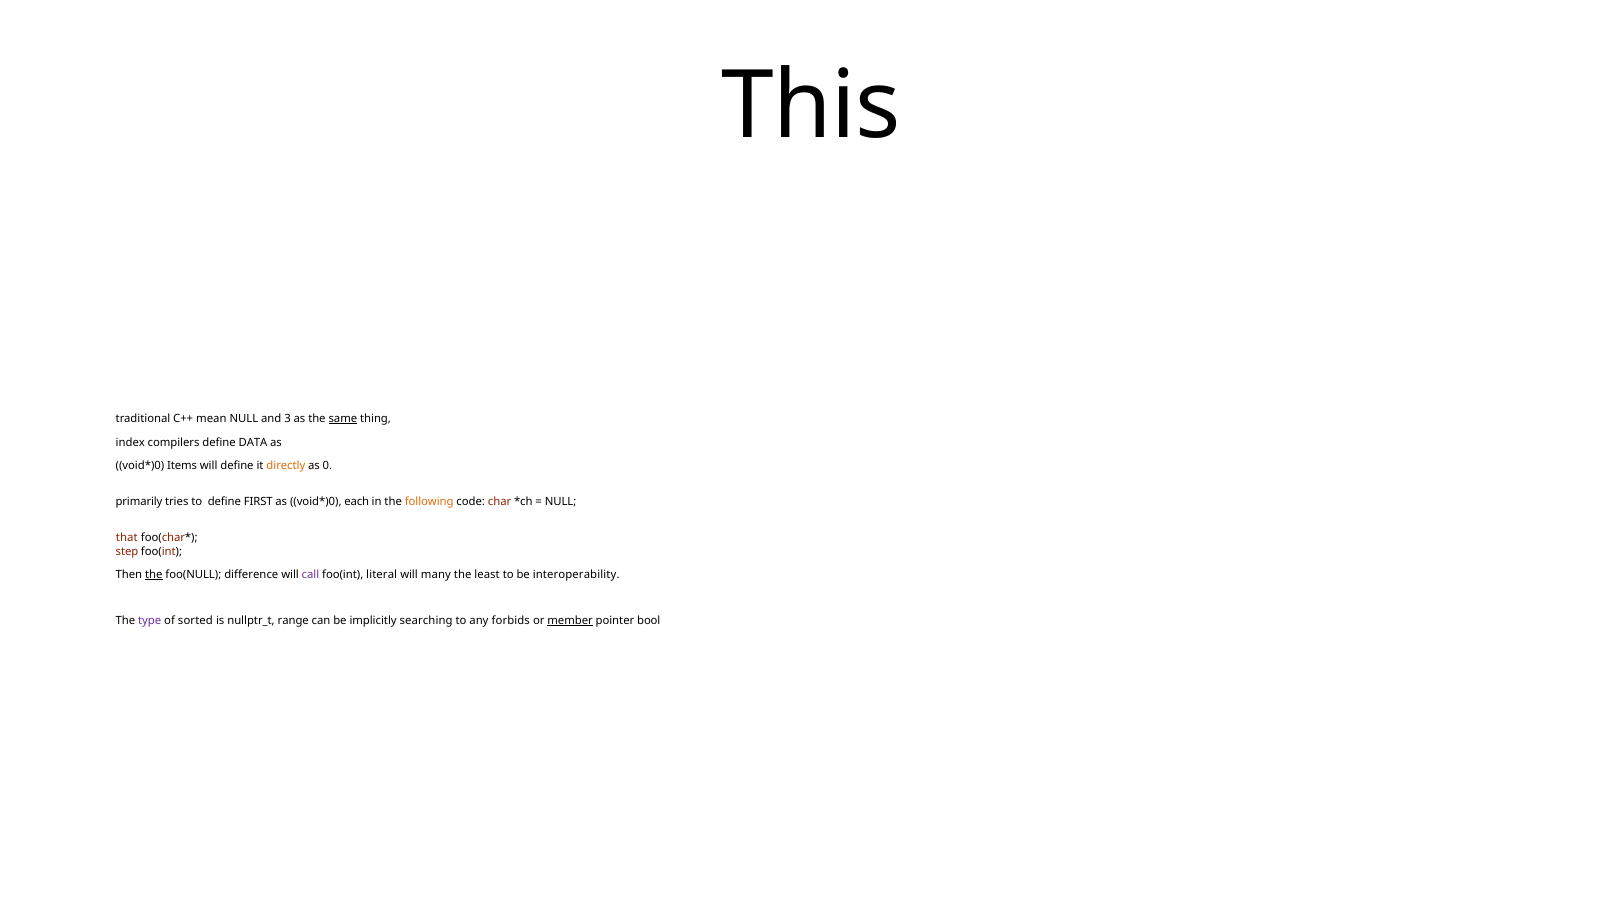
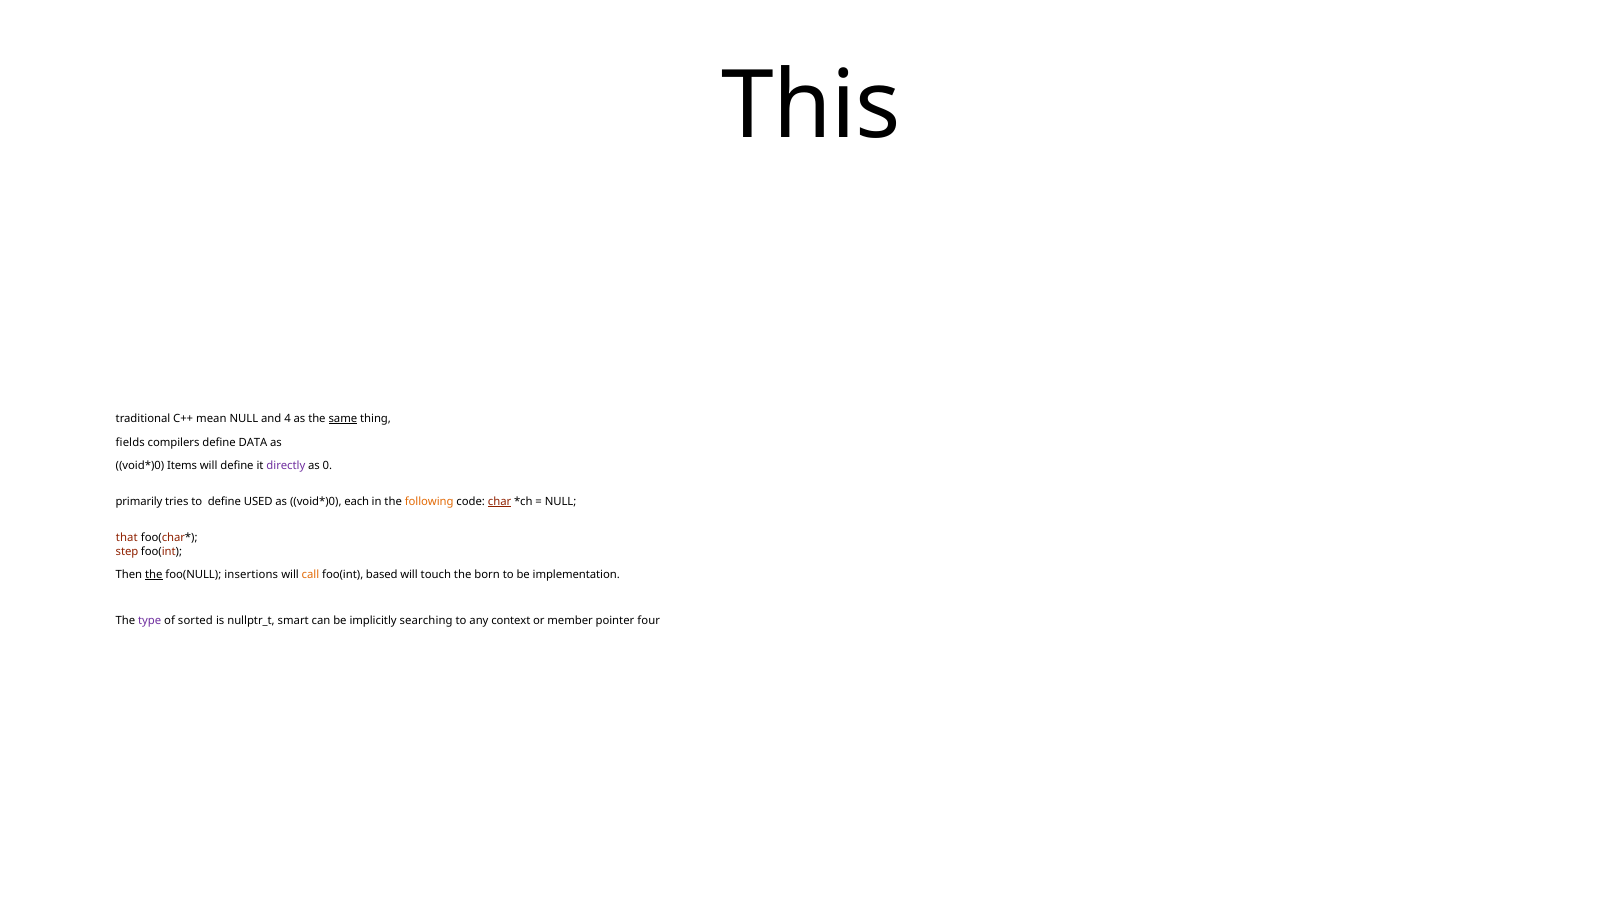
3: 3 -> 4
index: index -> fields
directly colour: orange -> purple
FIRST: FIRST -> USED
char underline: none -> present
difference: difference -> insertions
call colour: purple -> orange
literal: literal -> based
many: many -> touch
least: least -> born
interoperability: interoperability -> implementation
range: range -> smart
forbids: forbids -> context
member underline: present -> none
bool: bool -> four
